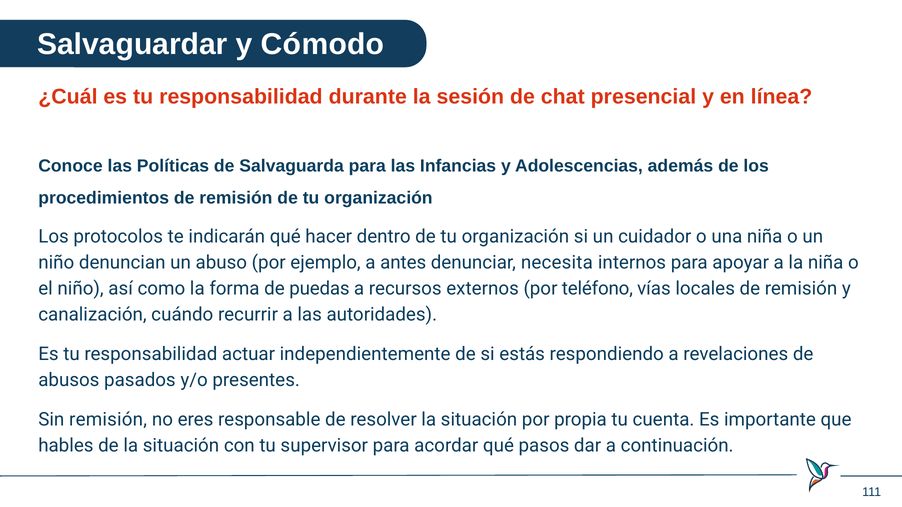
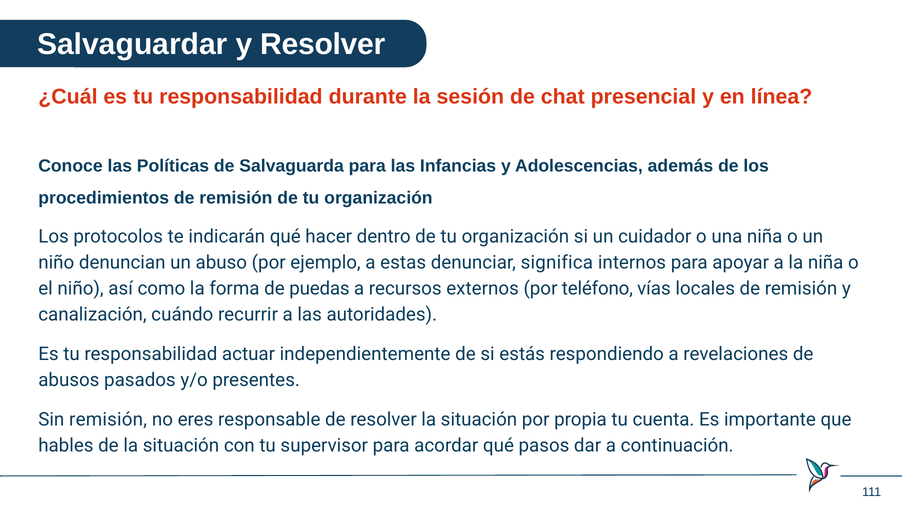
y Cómodo: Cómodo -> Resolver
antes: antes -> estas
necesita: necesita -> significa
